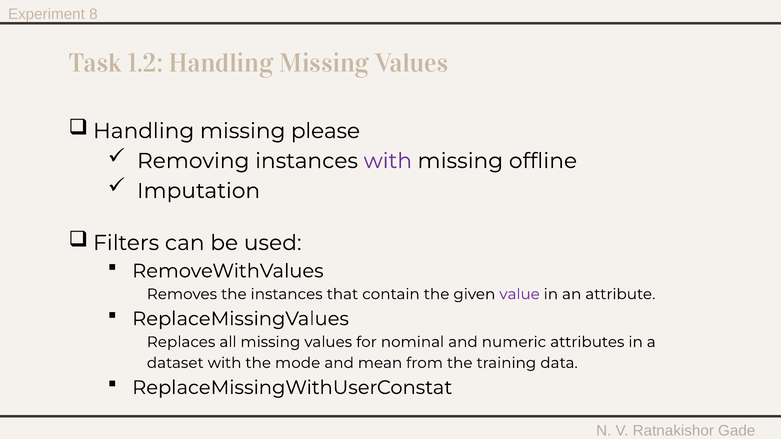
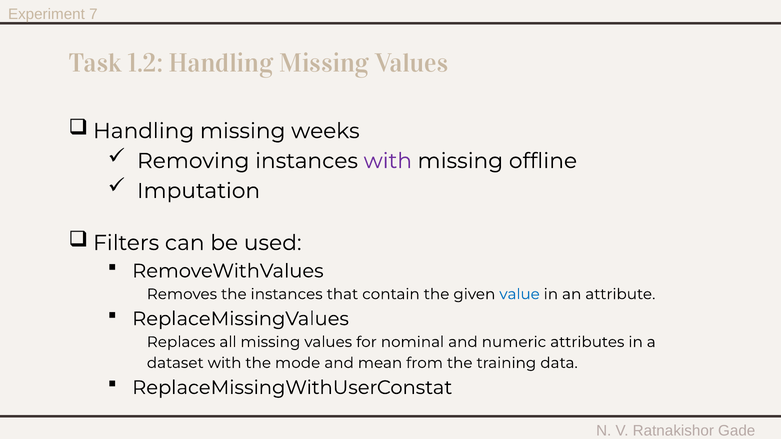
8: 8 -> 7
please: please -> weeks
value colour: purple -> blue
